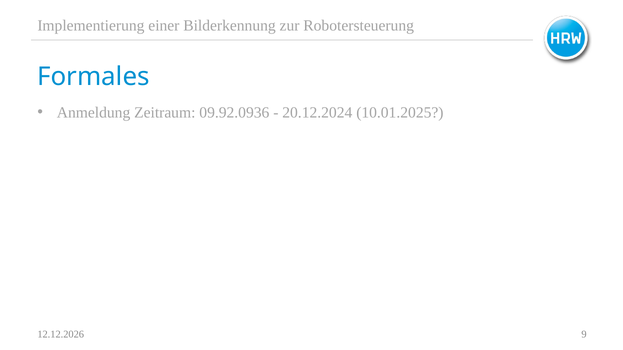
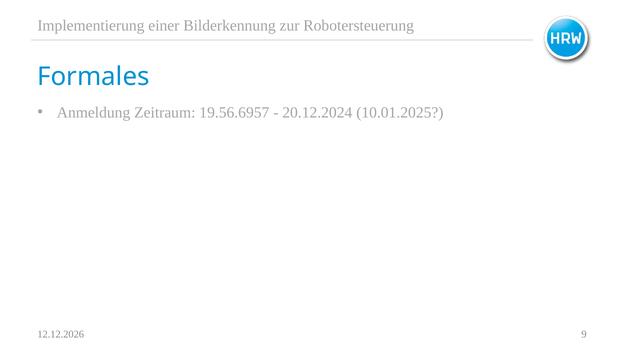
09.92.0936: 09.92.0936 -> 19.56.6957
